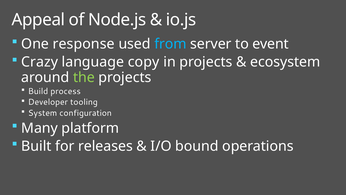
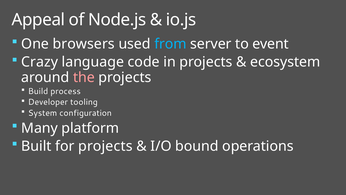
response: response -> browsers
copy: copy -> code
the colour: light green -> pink
for releases: releases -> projects
